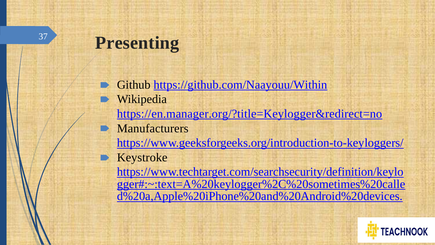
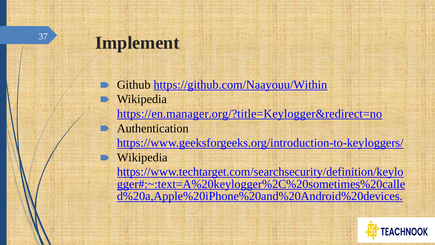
Presenting: Presenting -> Implement
Manufacturers: Manufacturers -> Authentication
Keystroke at (142, 157): Keystroke -> Wikipedia
